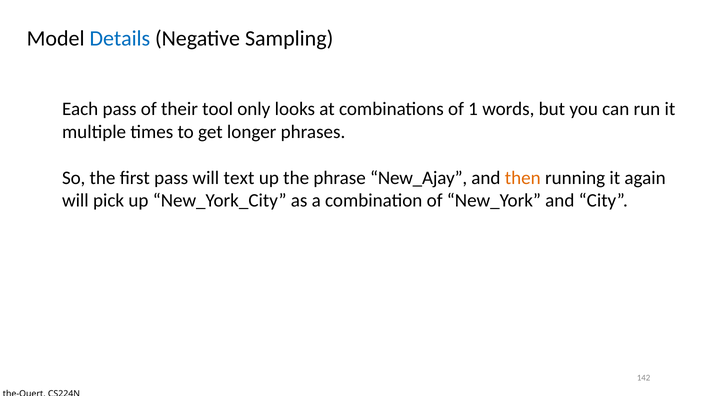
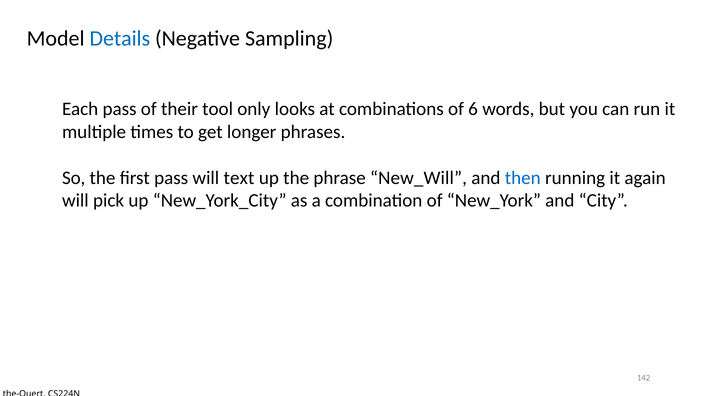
1: 1 -> 6
New_Ajay: New_Ajay -> New_Will
then colour: orange -> blue
